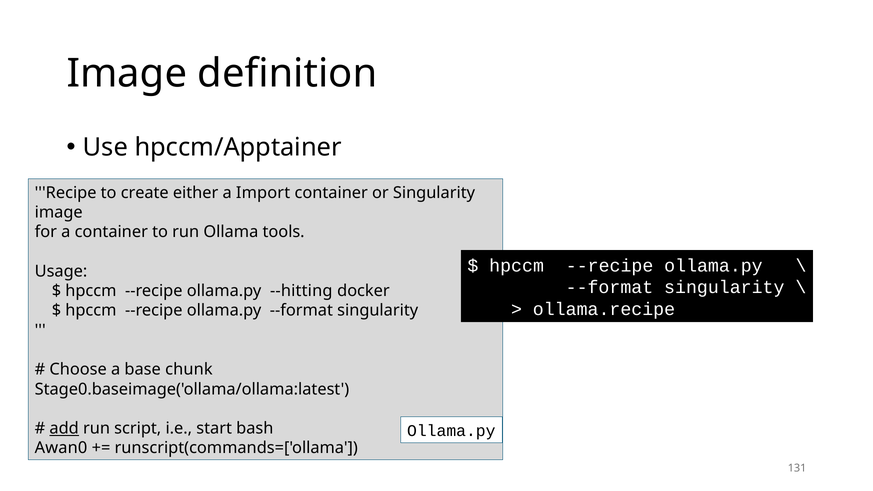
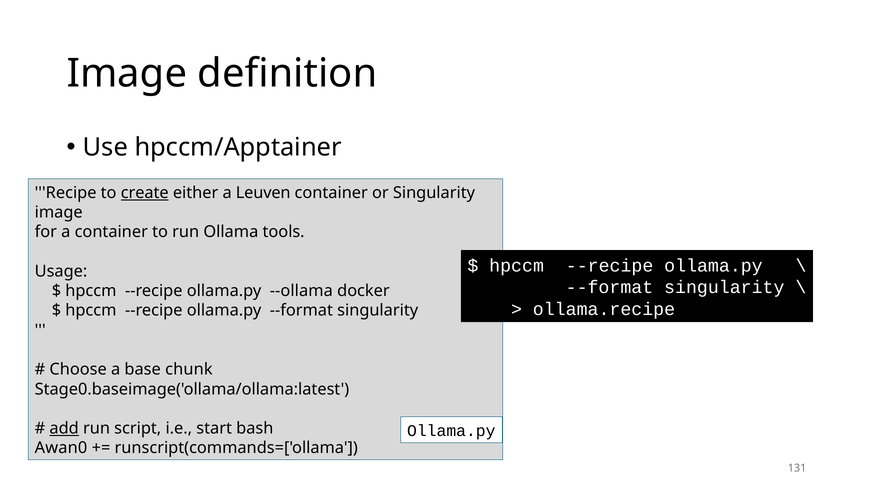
create underline: none -> present
Import: Import -> Leuven
--hitting: --hitting -> --ollama
